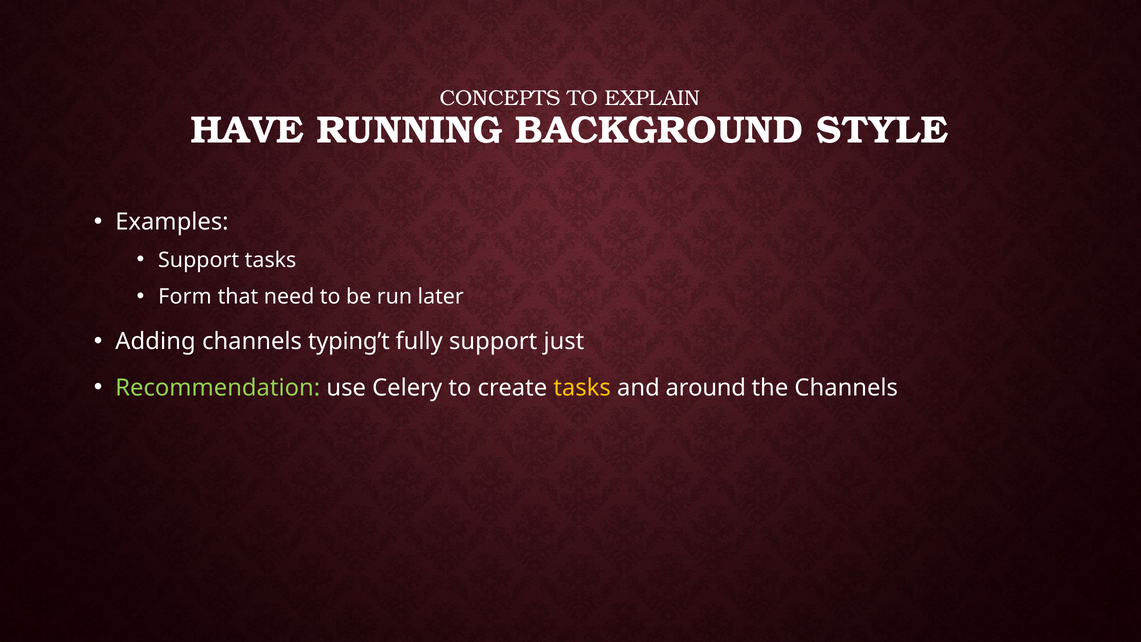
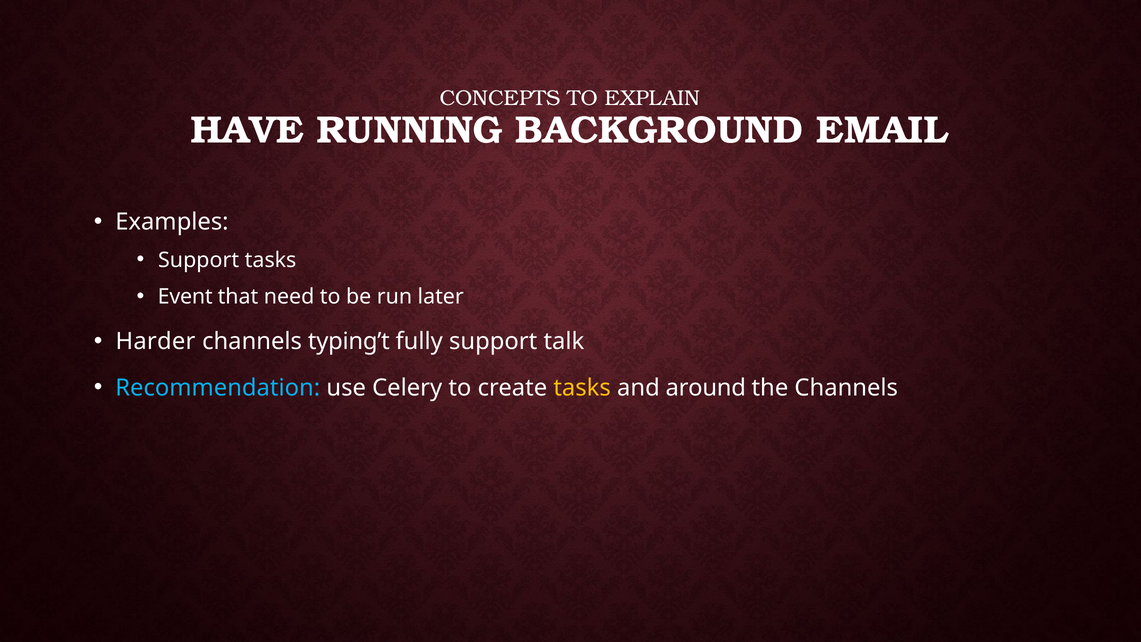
STYLE: STYLE -> EMAIL
Form: Form -> Event
Adding: Adding -> Harder
just: just -> talk
Recommendation colour: light green -> light blue
